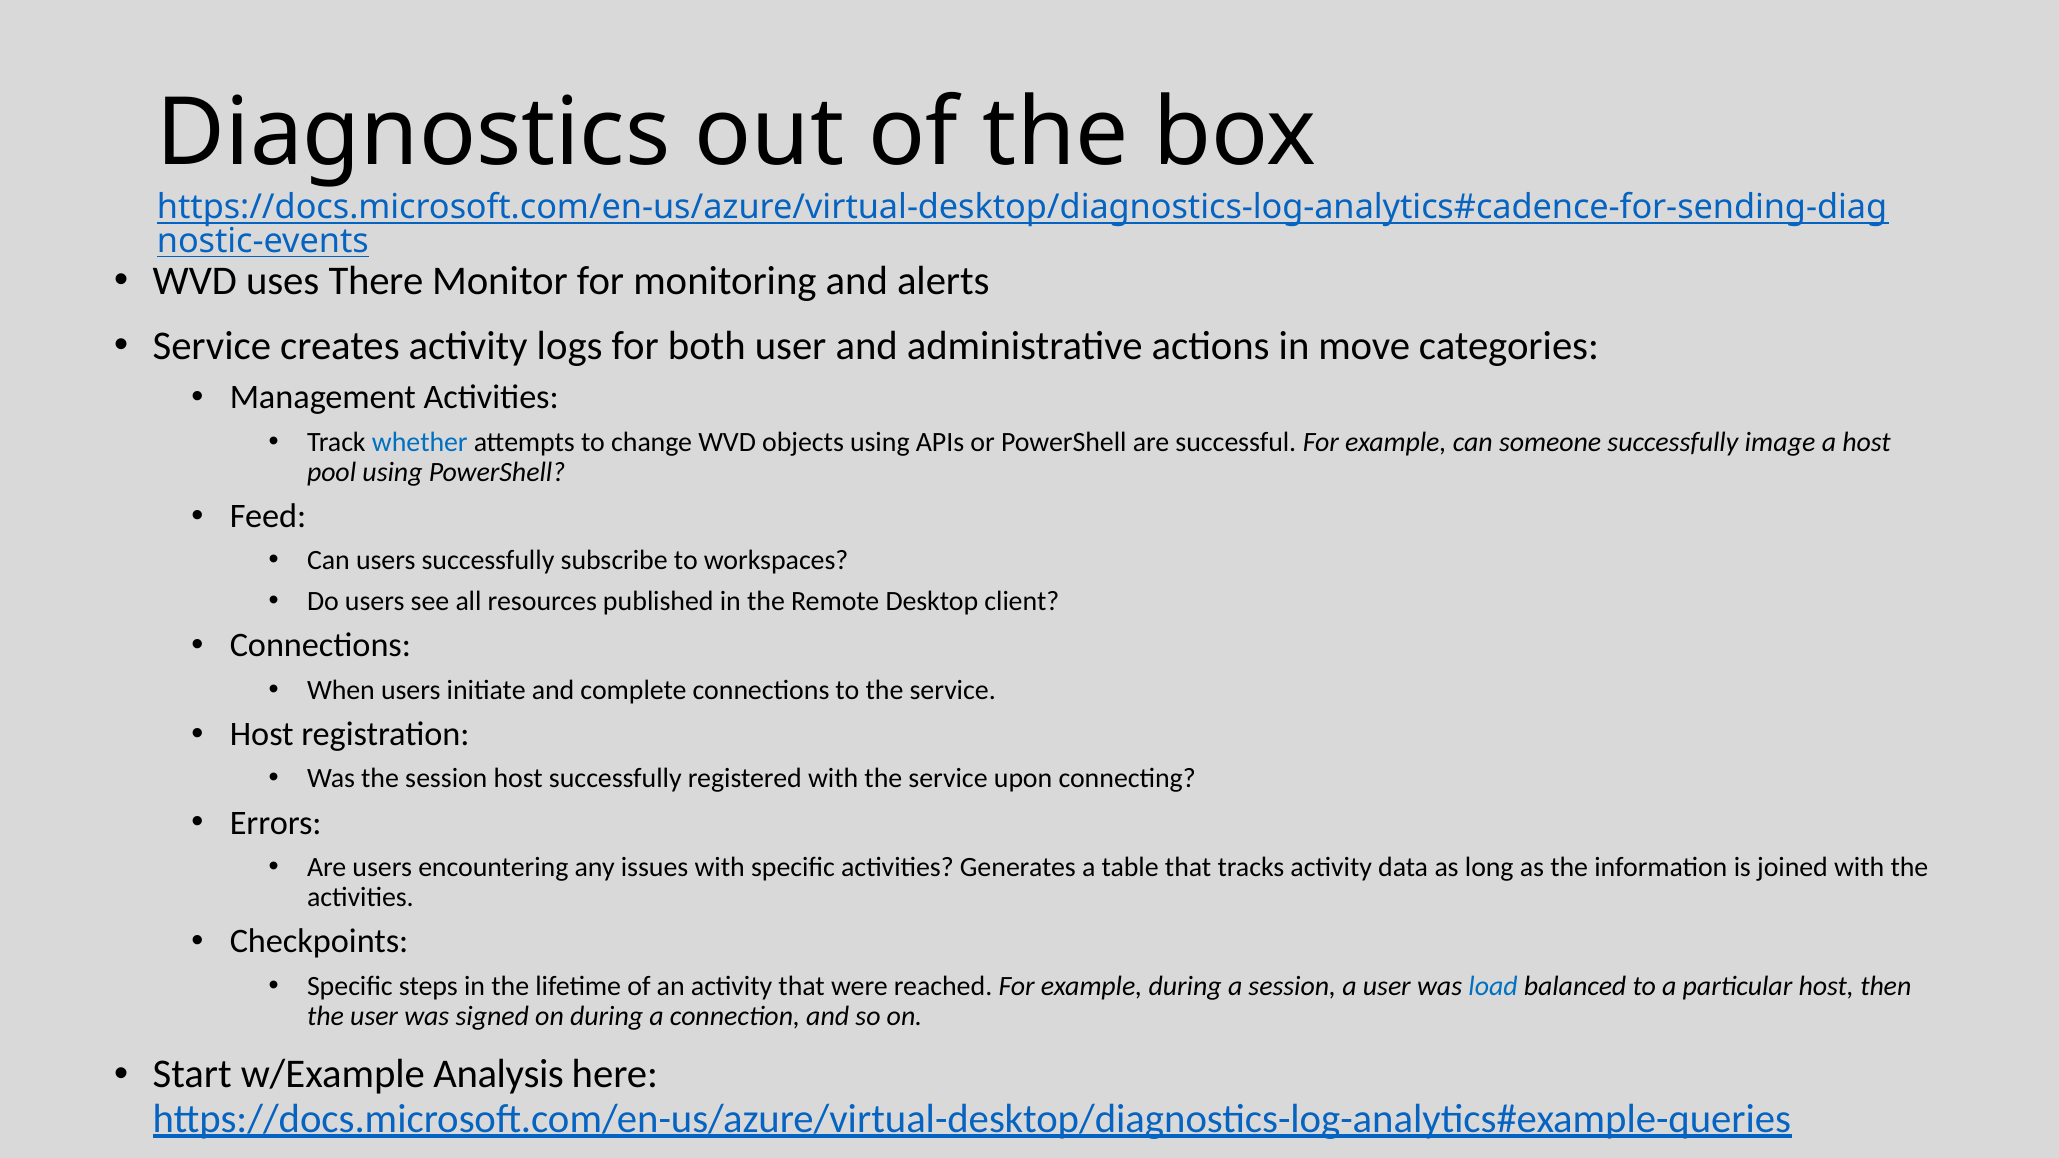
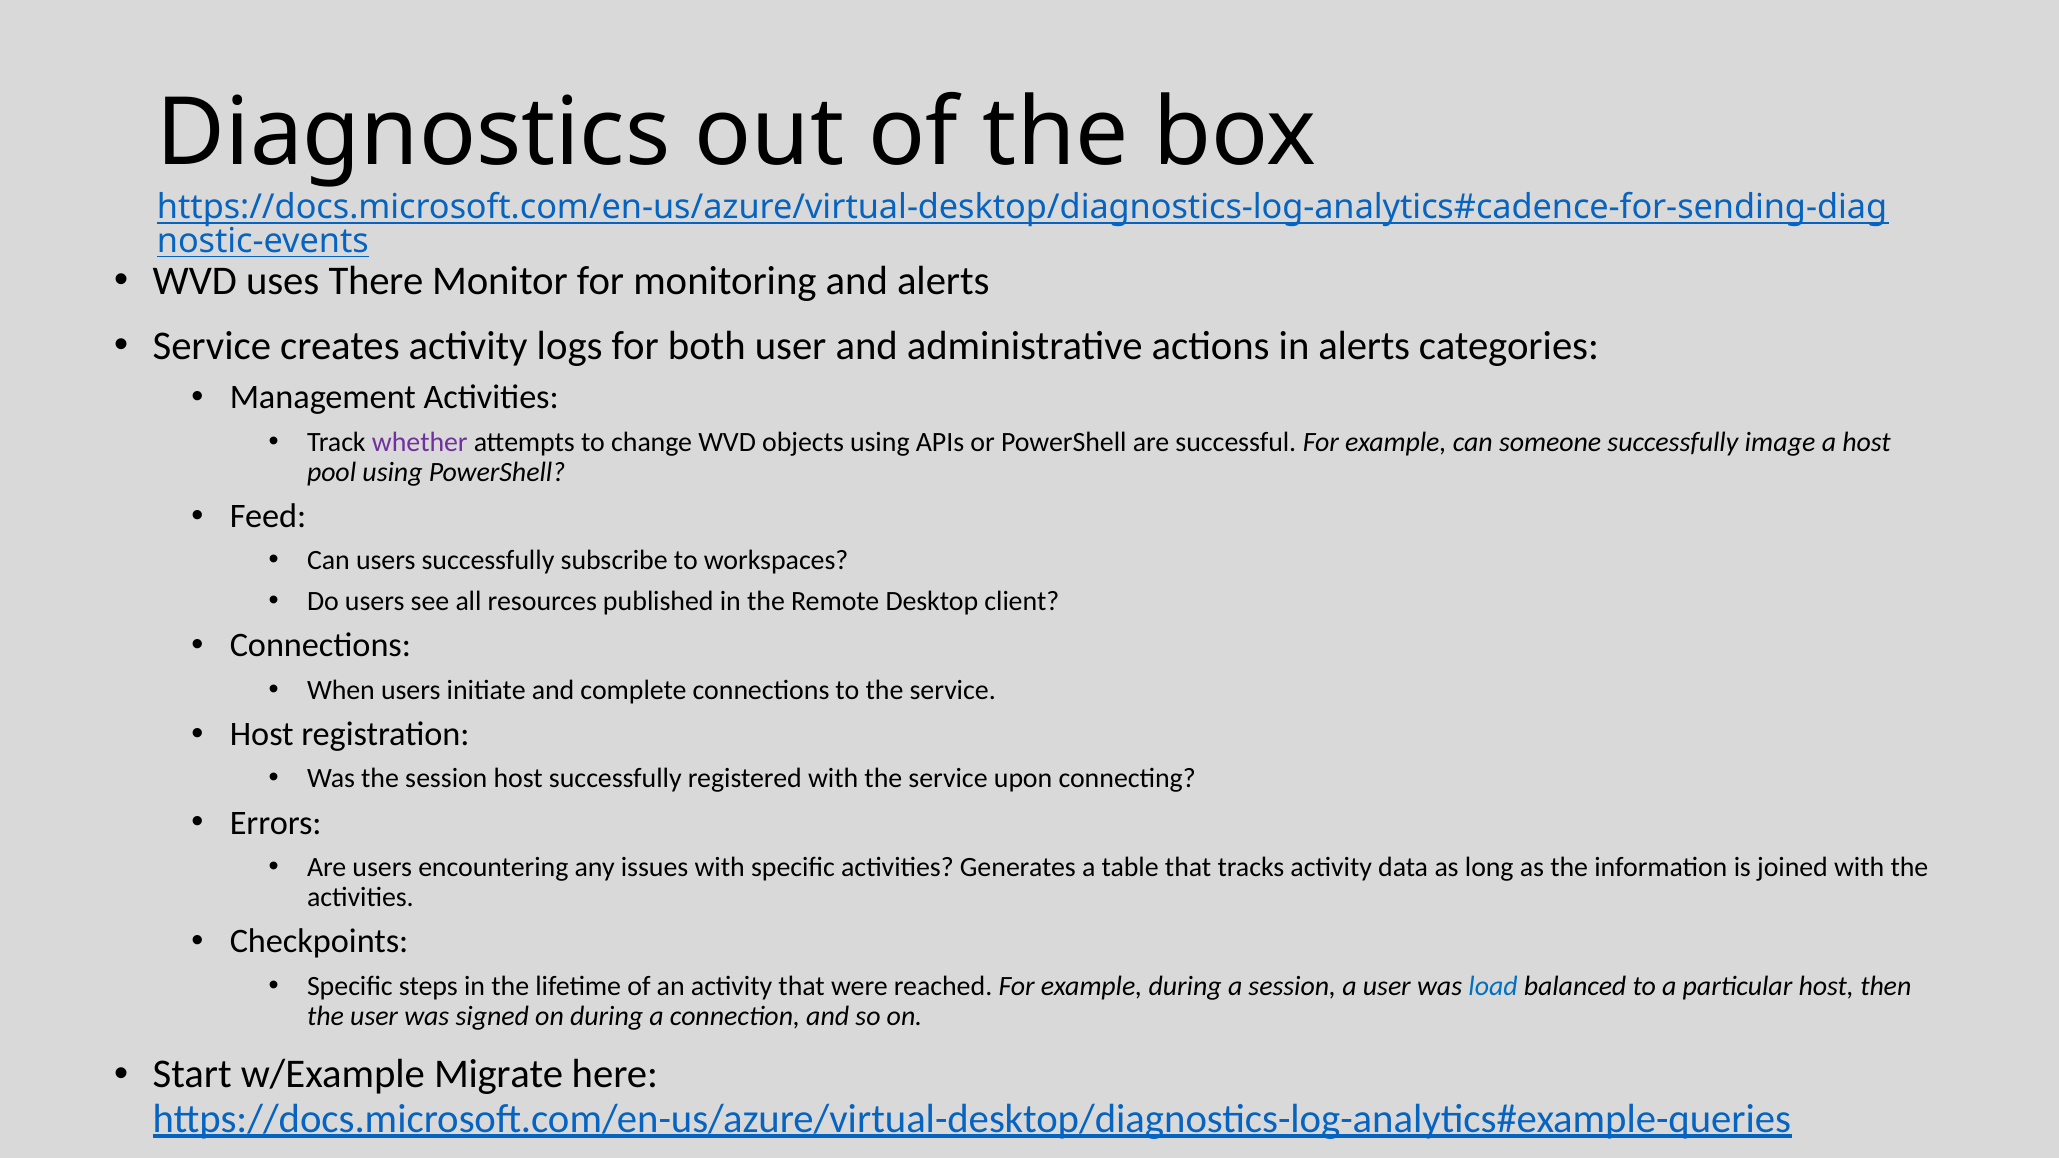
in move: move -> alerts
whether colour: blue -> purple
Analysis: Analysis -> Migrate
